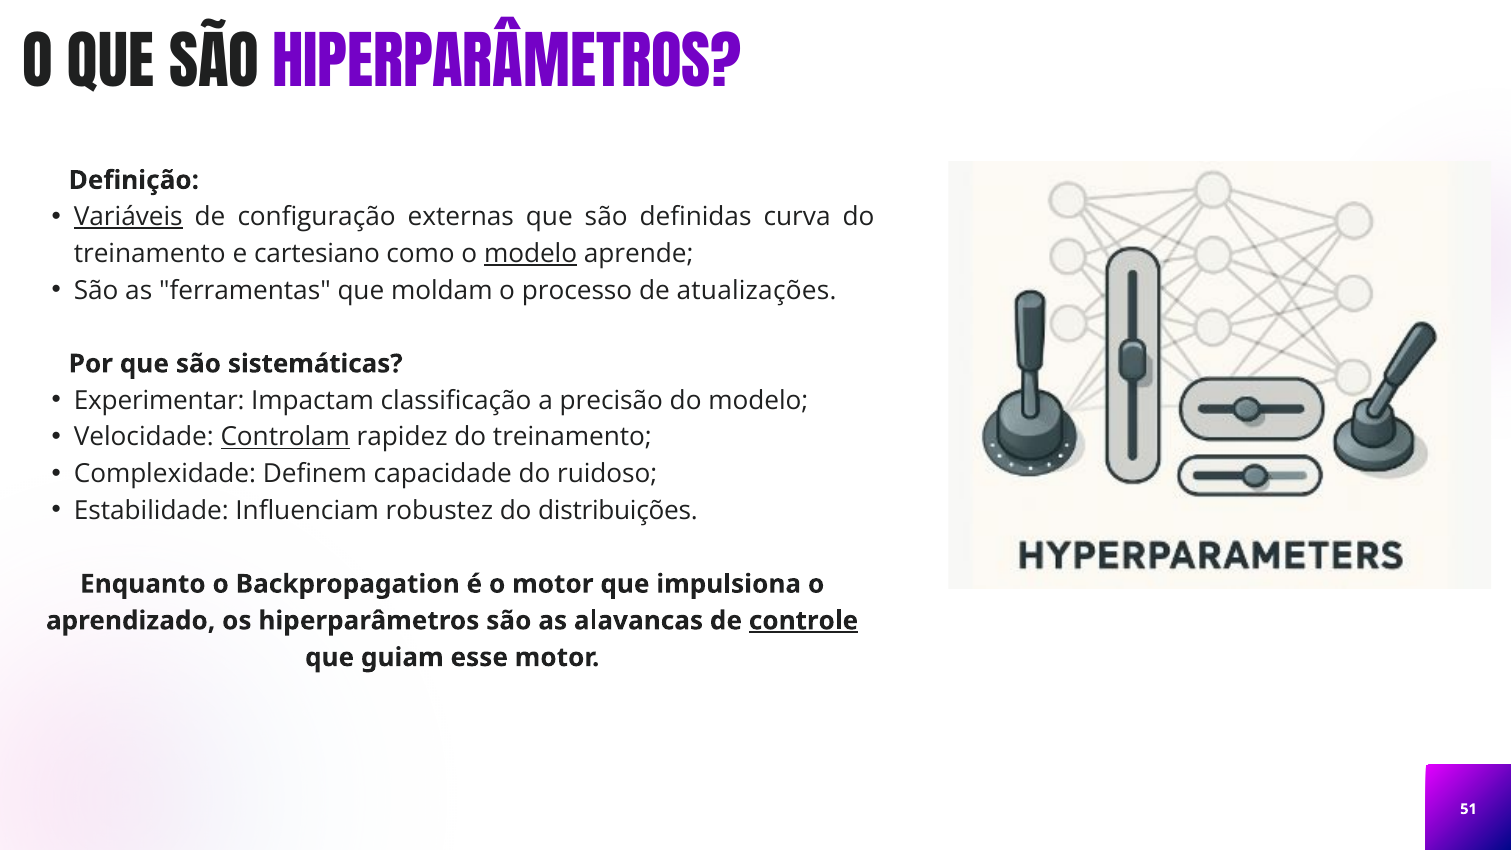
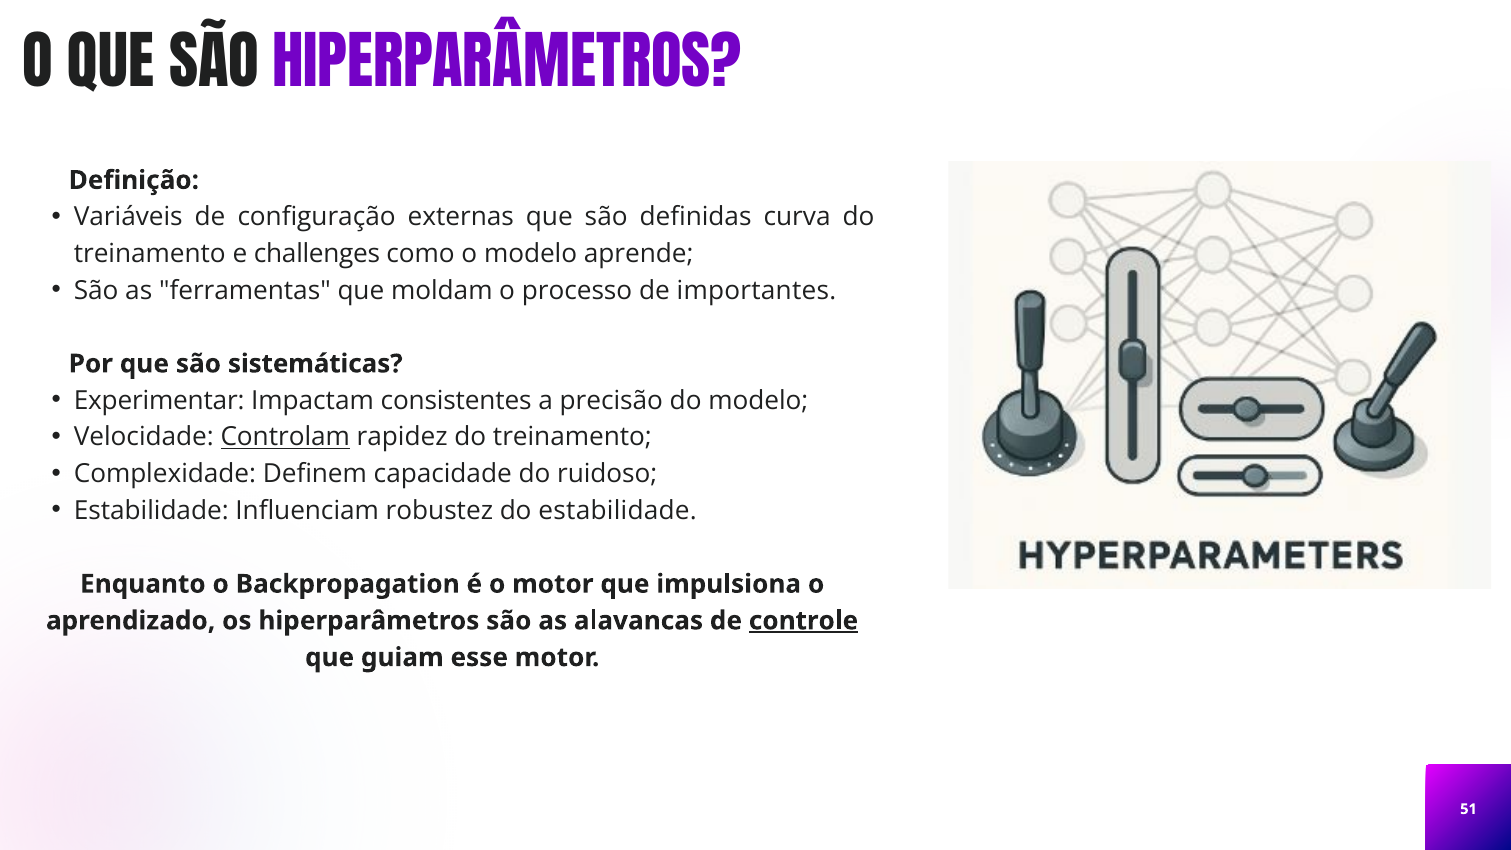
Variáveis underline: present -> none
cartesiano: cartesiano -> challenges
modelo at (531, 254) underline: present -> none
atualizações: atualizações -> importantes
classificação: classificação -> consistentes
do distribuições: distribuições -> estabilidade
